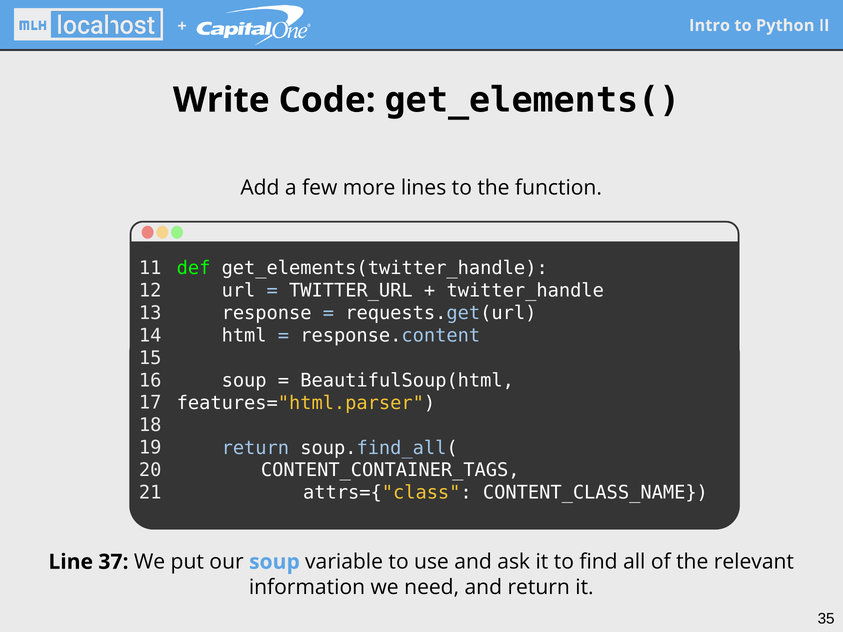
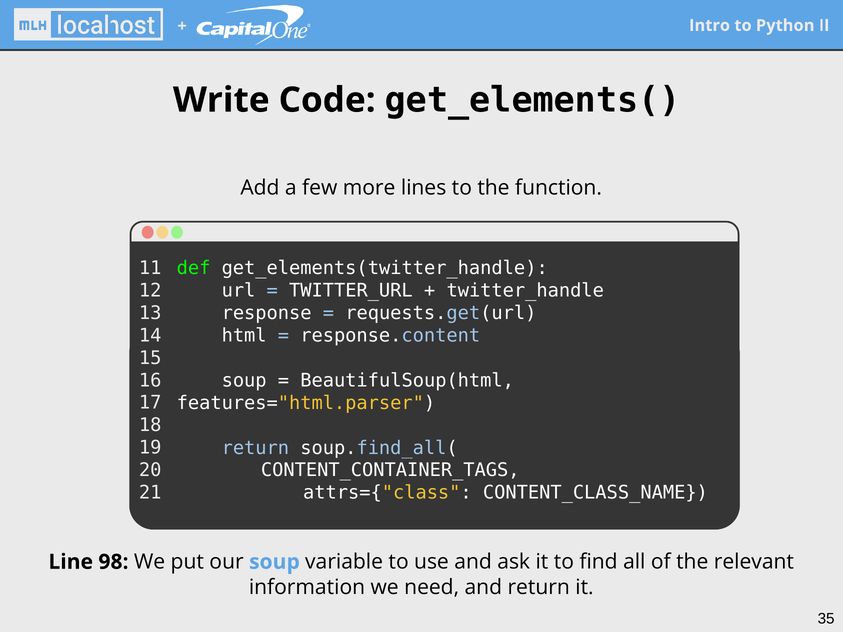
37: 37 -> 98
